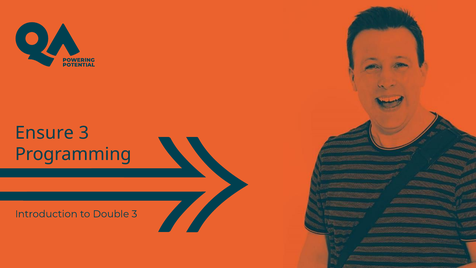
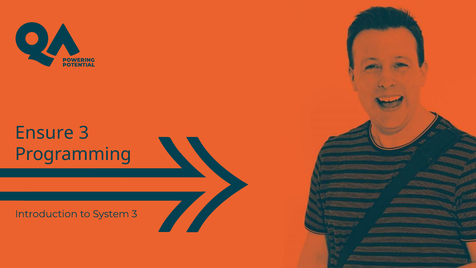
Double: Double -> System
